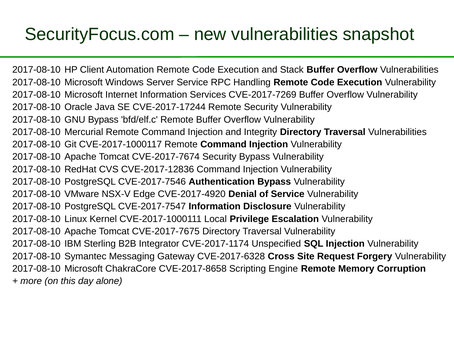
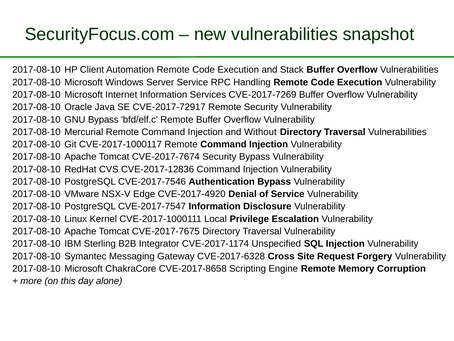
CVE-2017-17244: CVE-2017-17244 -> CVE-2017-72917
Integrity: Integrity -> Without
